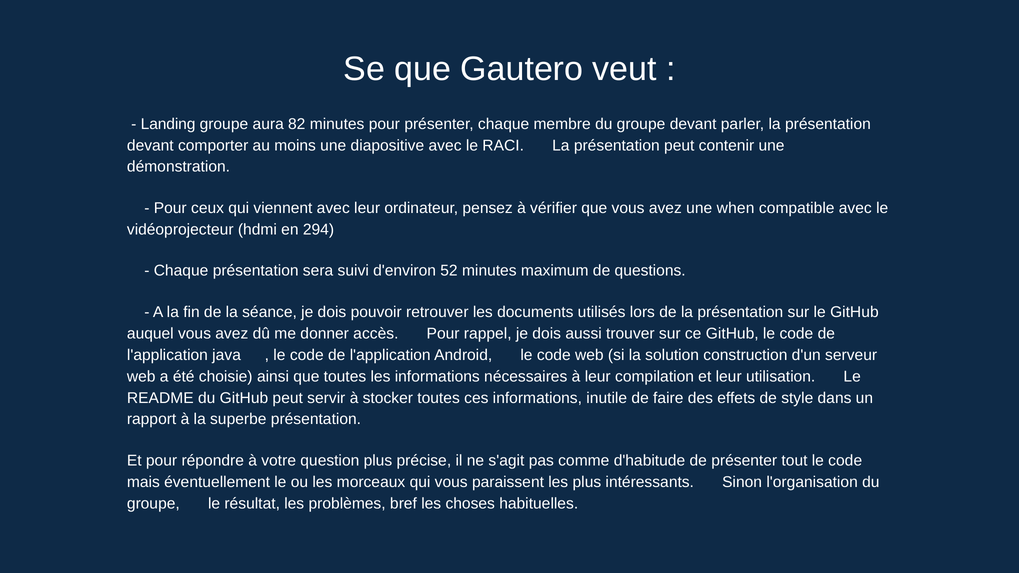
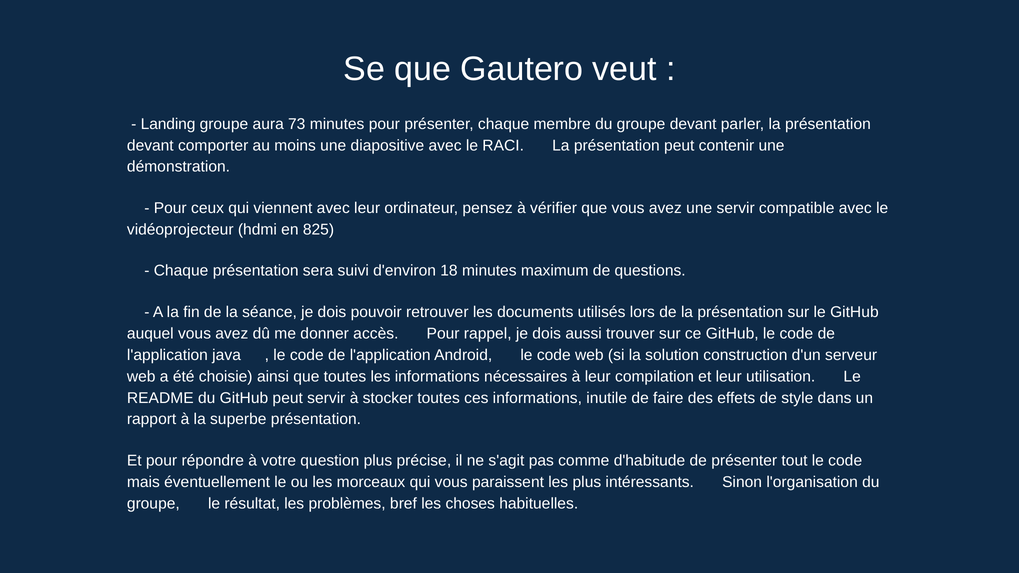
82: 82 -> 73
une when: when -> servir
294: 294 -> 825
52: 52 -> 18
